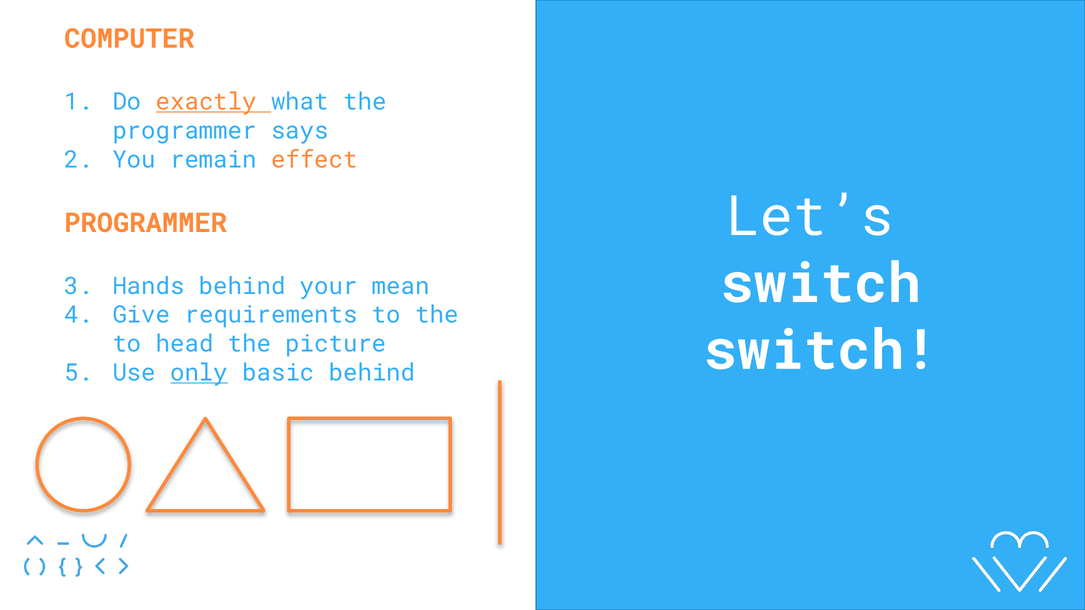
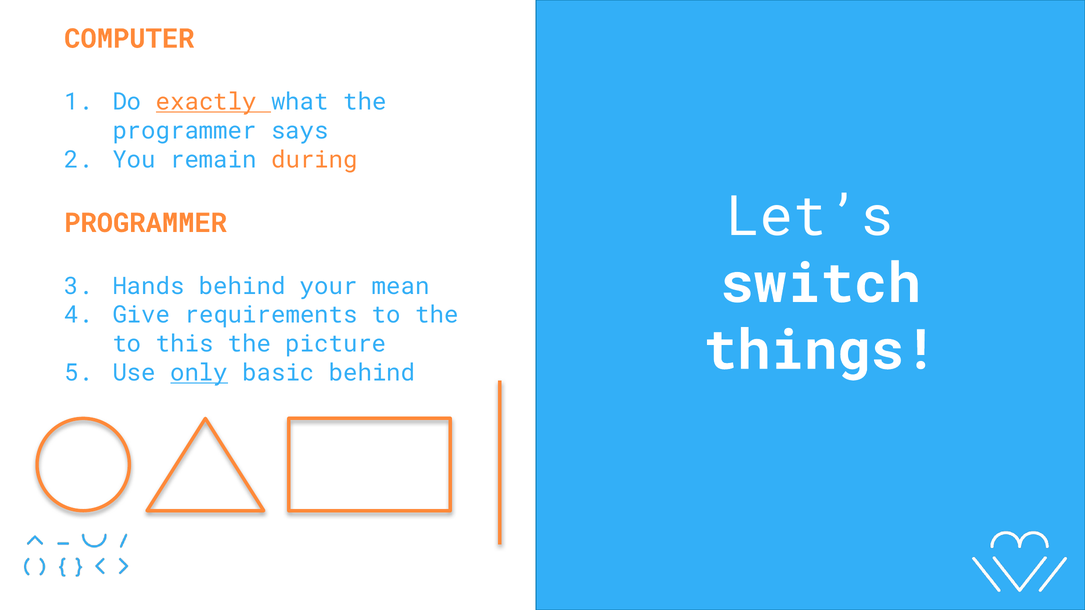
effect: effect -> during
switch at (821, 351): switch -> things
head: head -> this
